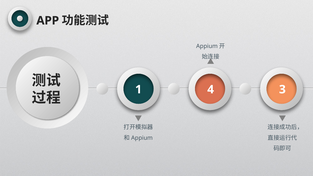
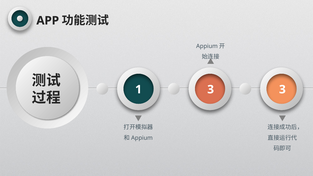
1 4: 4 -> 3
